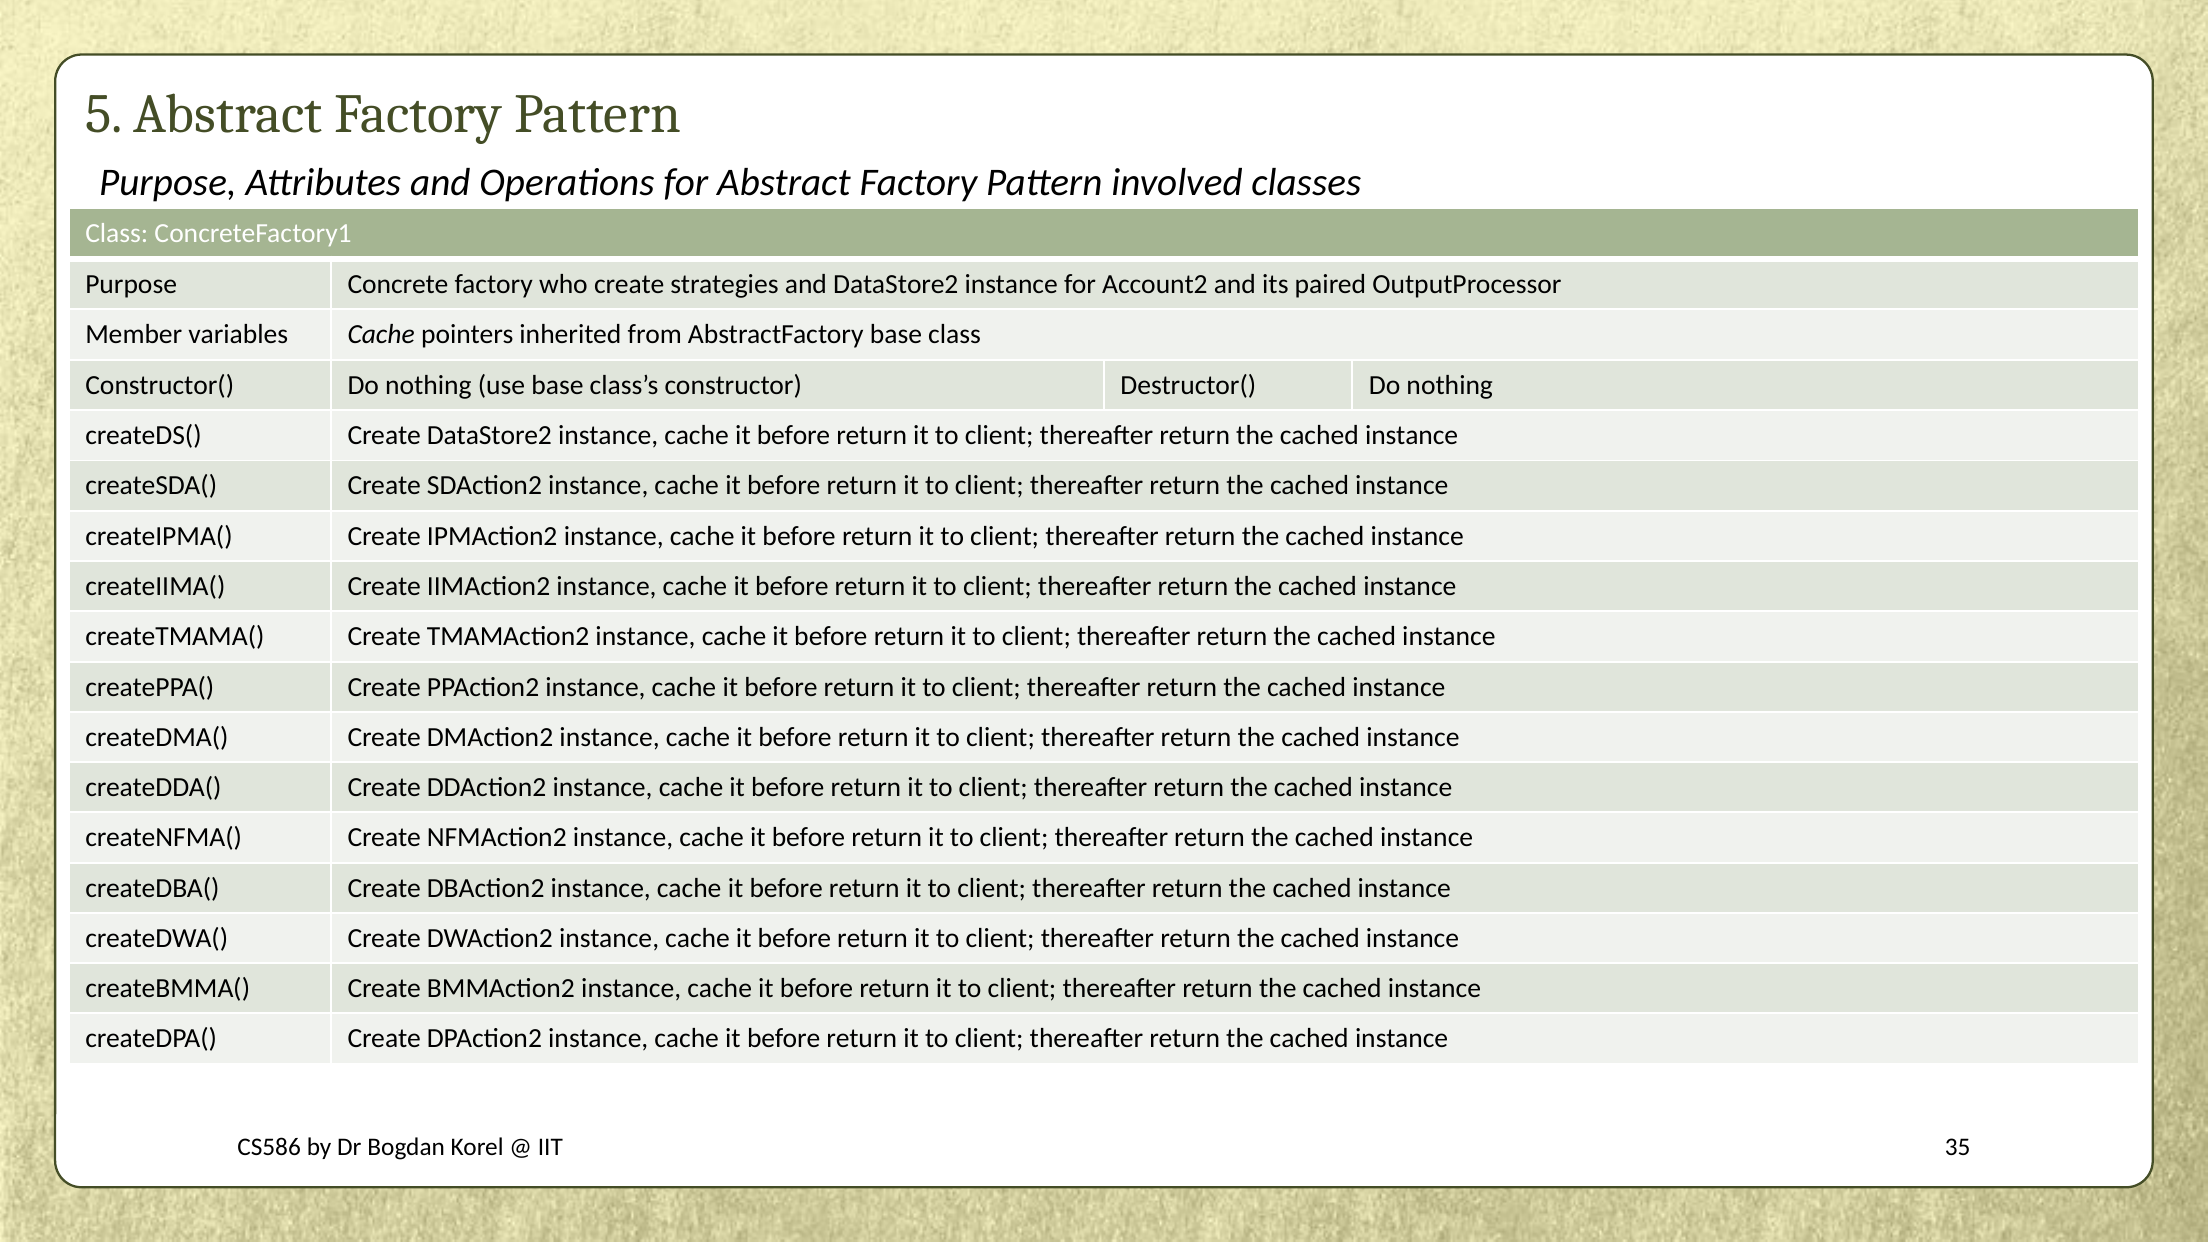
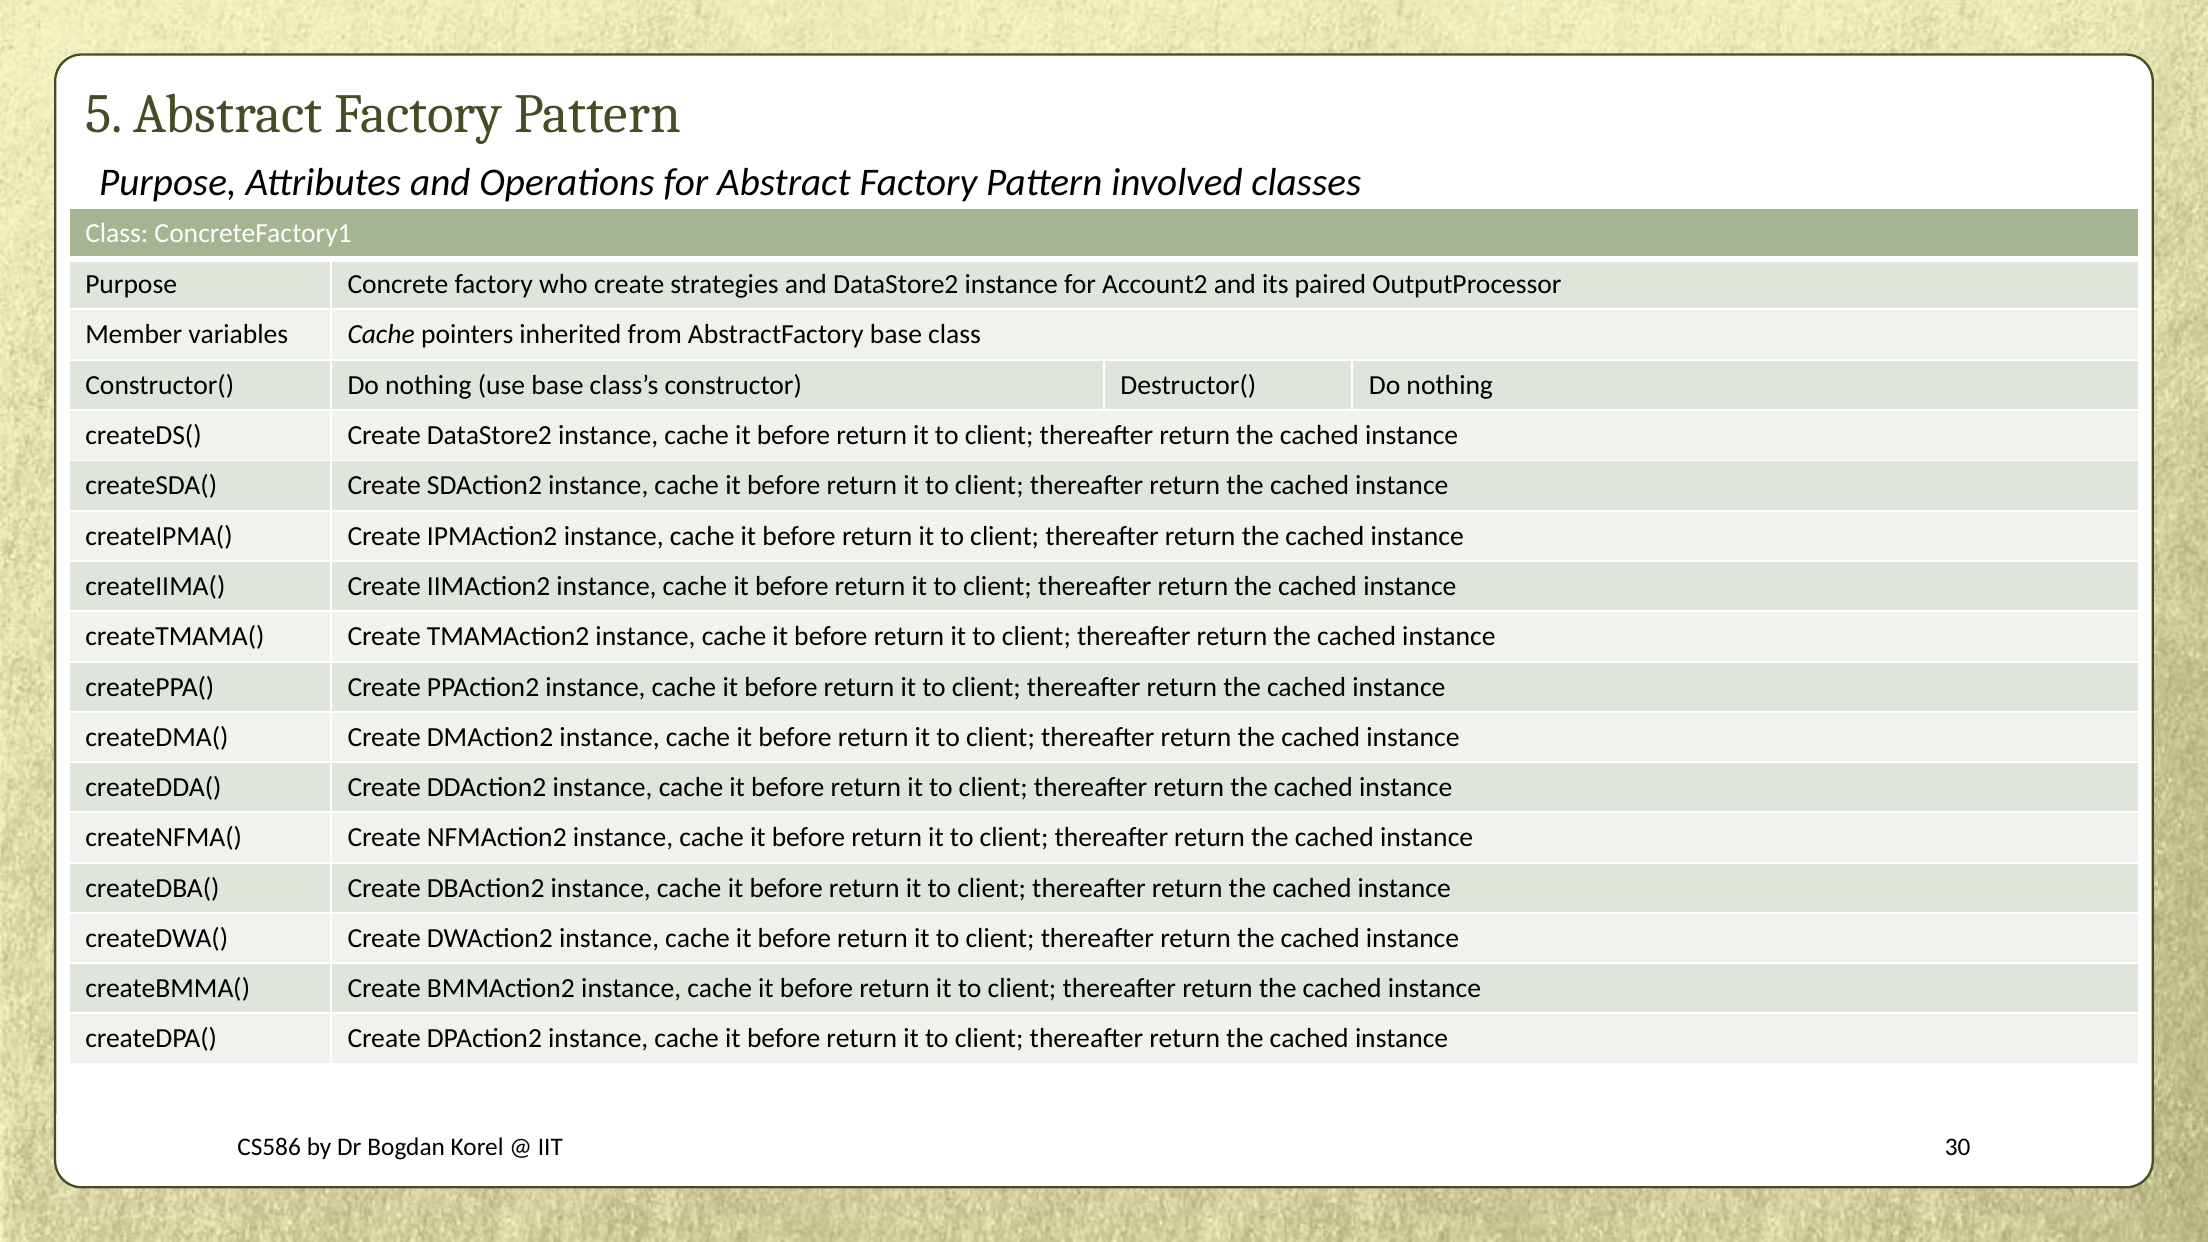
35: 35 -> 30
